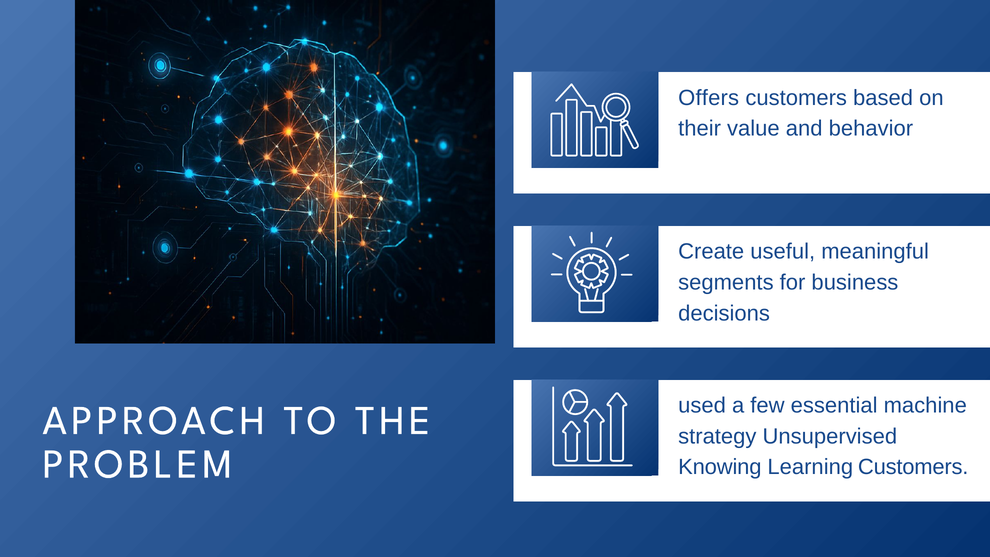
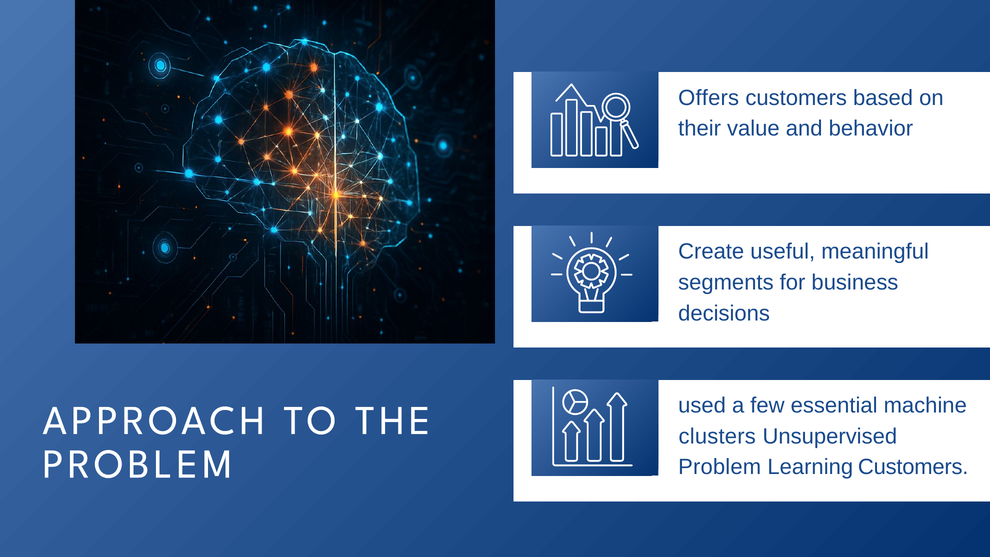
strategy: strategy -> clusters
Knowing at (720, 467): Knowing -> Problem
